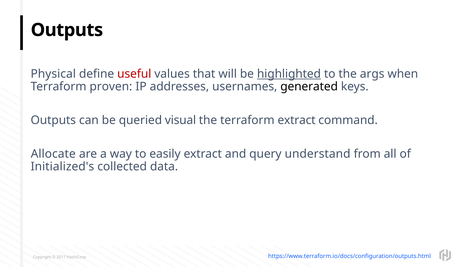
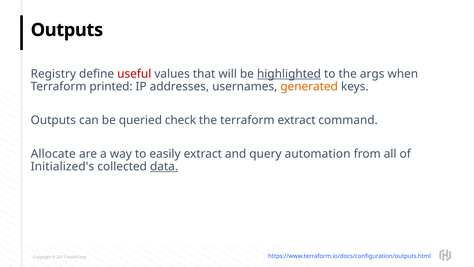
Physical: Physical -> Registry
proven: proven -> printed
generated colour: black -> orange
visual: visual -> check
understand: understand -> automation
data underline: none -> present
